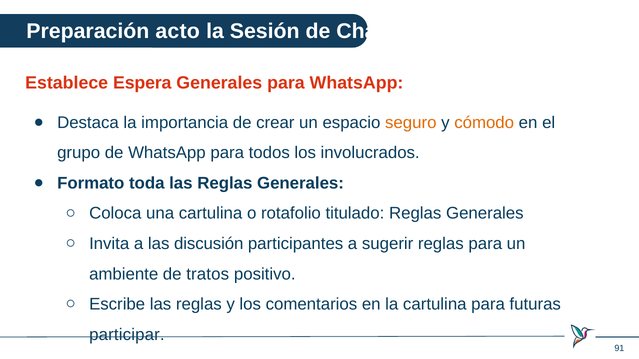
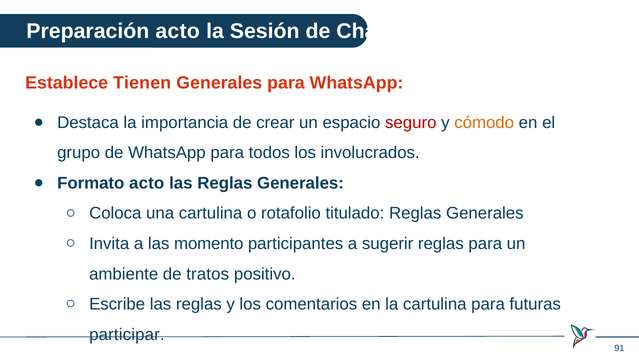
Espera: Espera -> Tienen
seguro colour: orange -> red
Formato toda: toda -> acto
discusión: discusión -> momento
